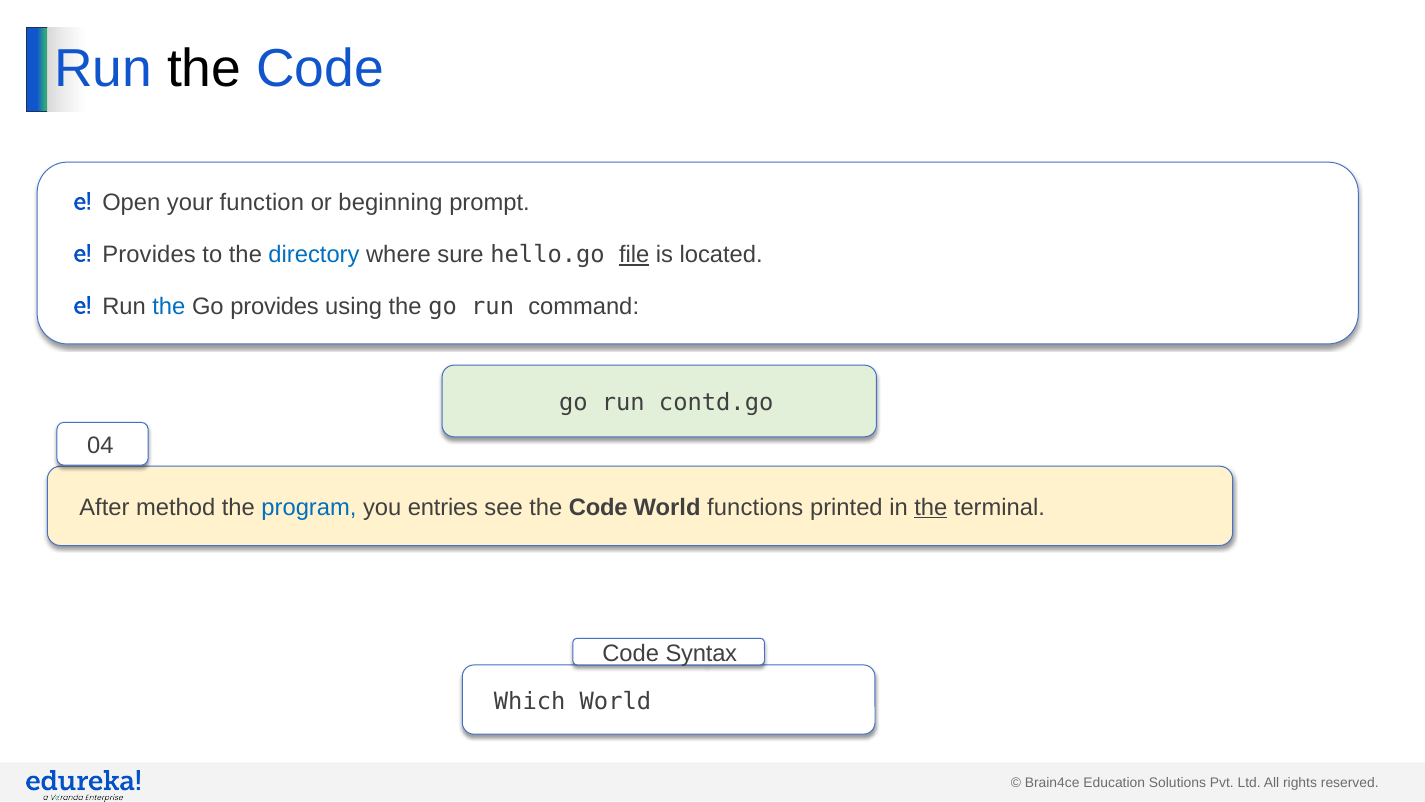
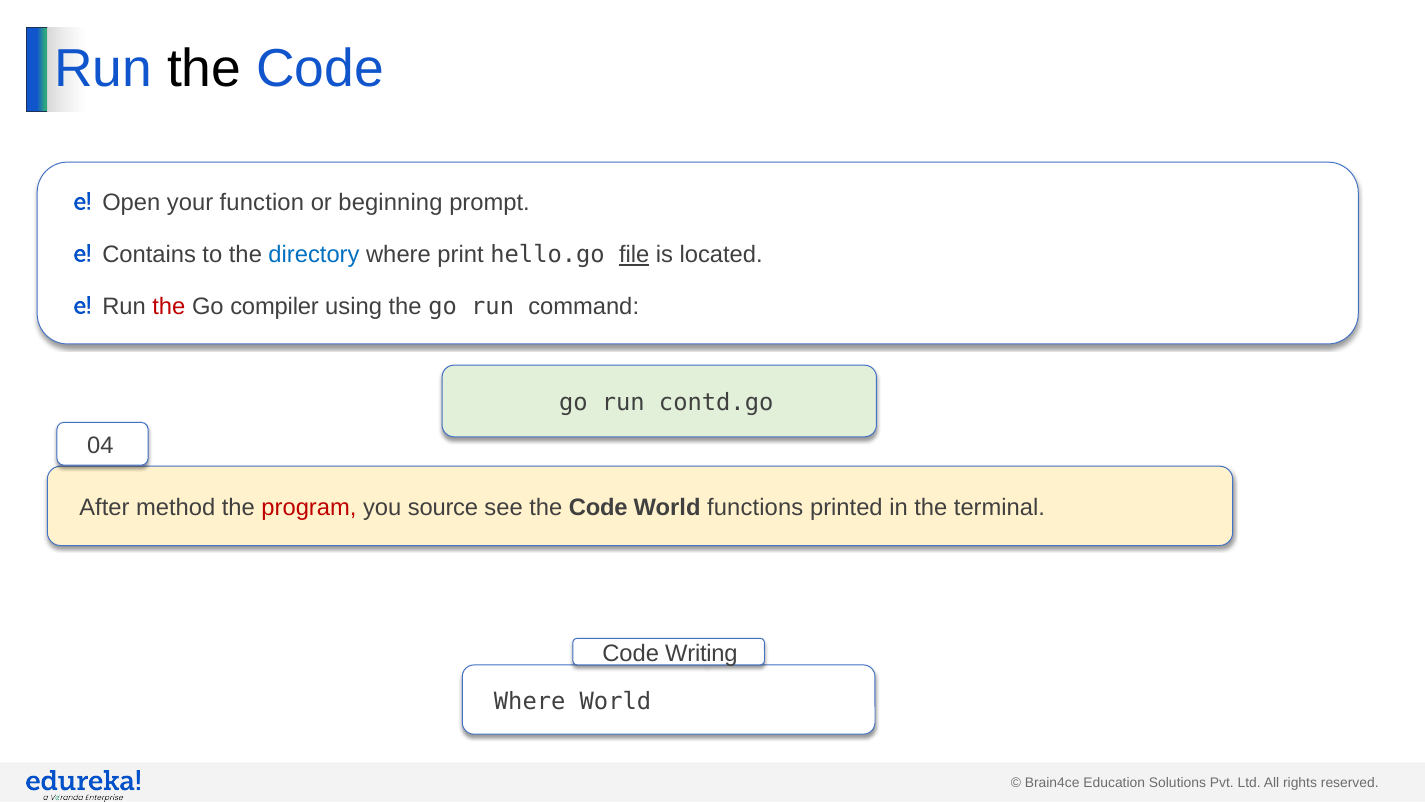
Provides at (149, 255): Provides -> Contains
sure: sure -> print
the at (169, 307) colour: blue -> red
Go provides: provides -> compiler
program colour: blue -> red
entries: entries -> source
the at (931, 507) underline: present -> none
Syntax: Syntax -> Writing
Which at (530, 701): Which -> Where
